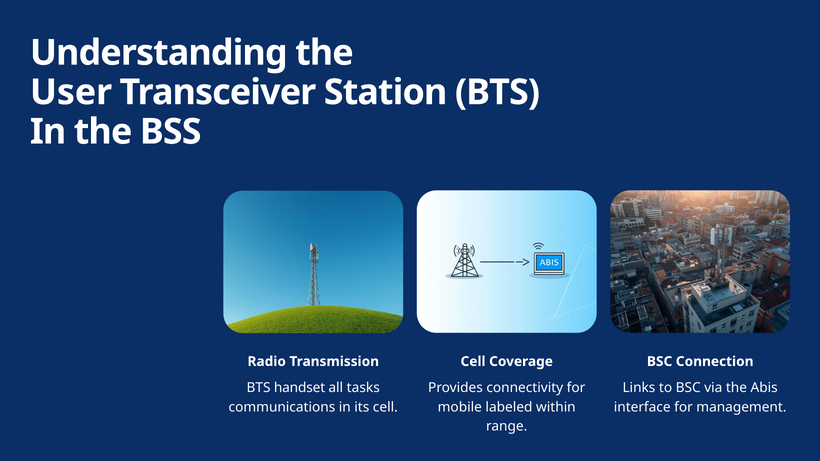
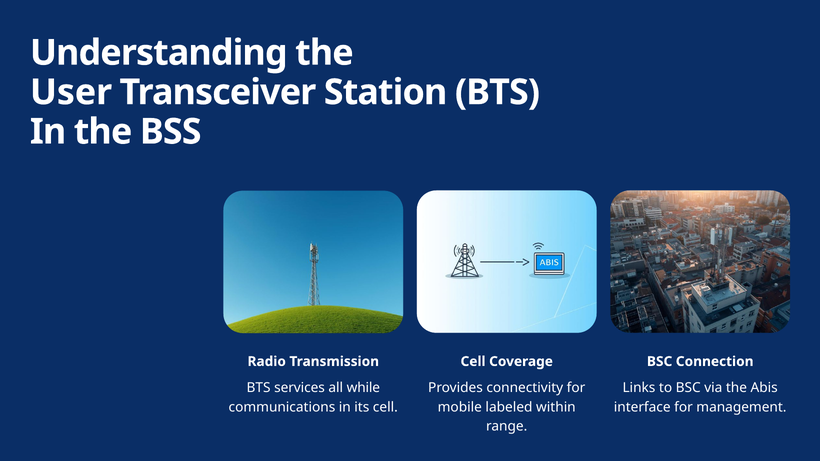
handset: handset -> services
tasks: tasks -> while
